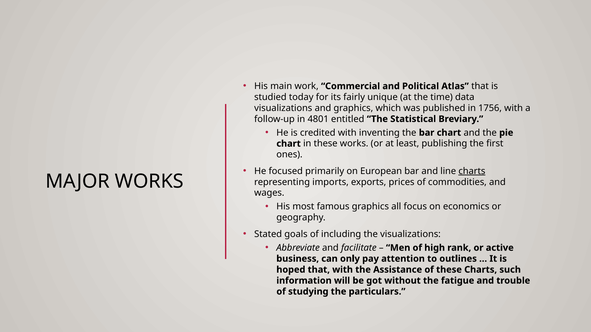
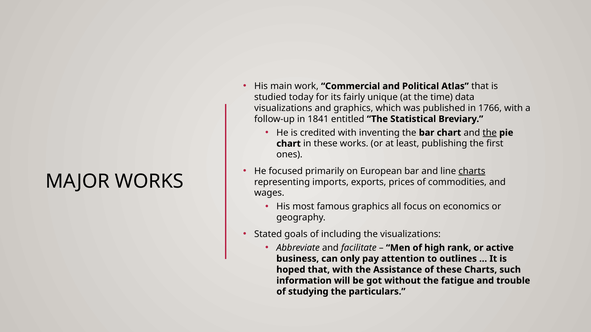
1756: 1756 -> 1766
4801: 4801 -> 1841
the at (490, 133) underline: none -> present
